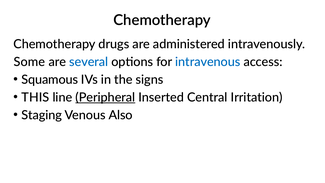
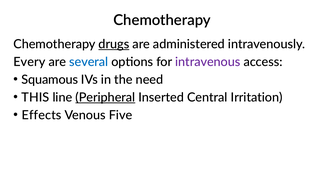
drugs underline: none -> present
Some: Some -> Every
intravenous colour: blue -> purple
signs: signs -> need
Staging: Staging -> Effects
Also: Also -> Five
